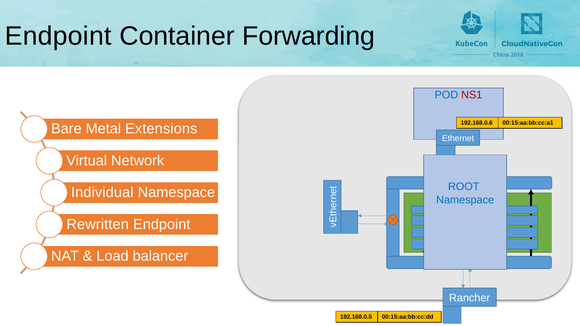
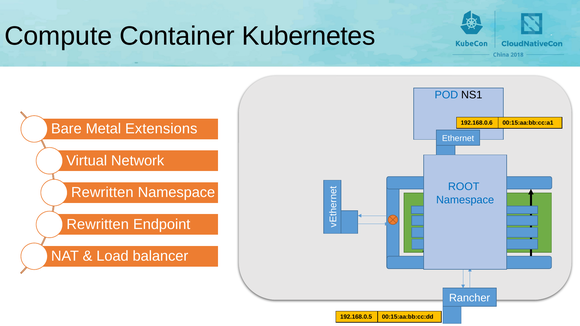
Endpoint at (58, 36): Endpoint -> Compute
Container Forwarding: Forwarding -> Kubernetes
NS1 colour: red -> black
Individual at (102, 193): Individual -> Rewritten
